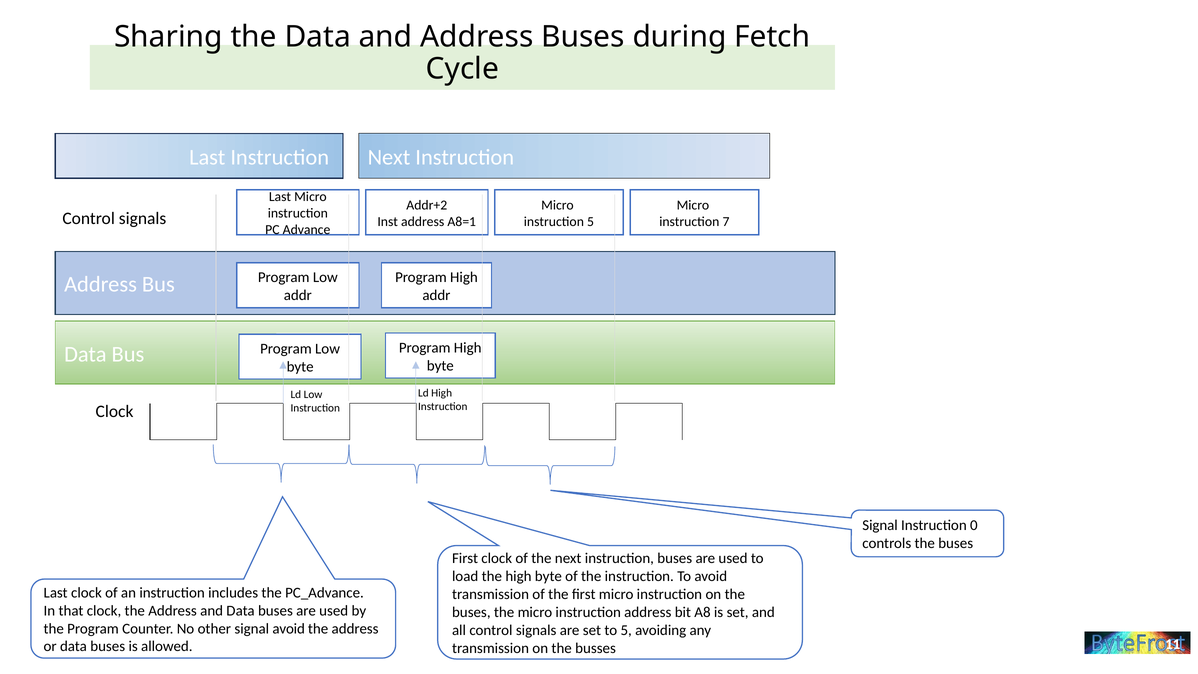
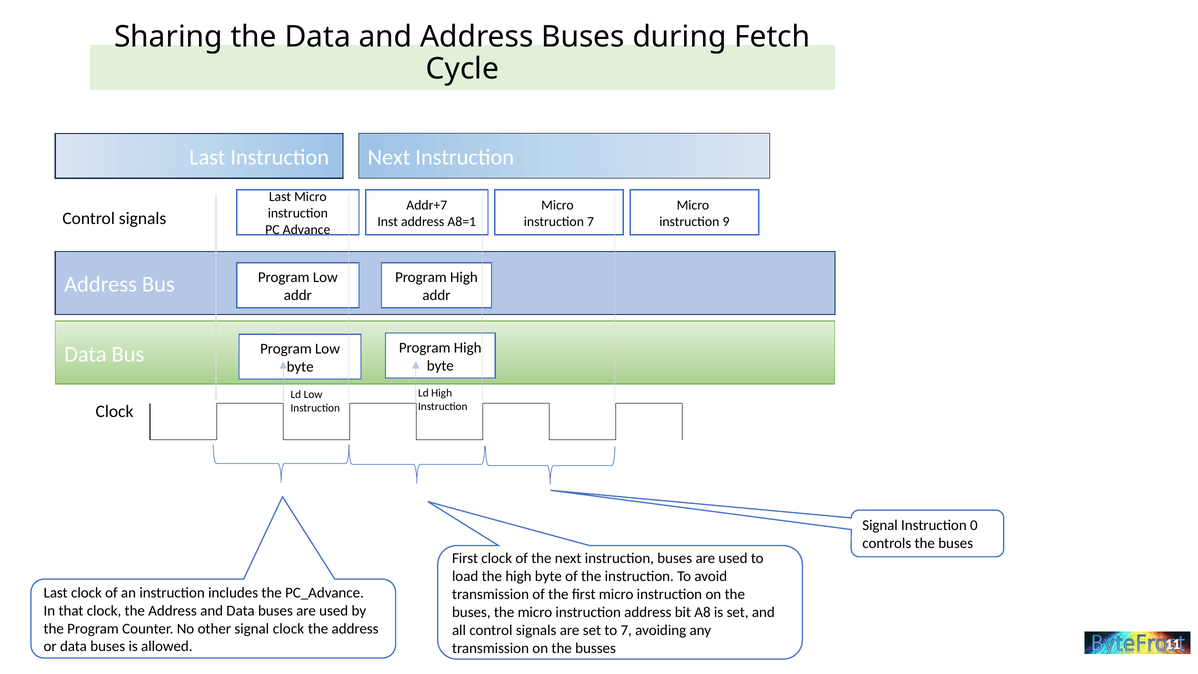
Addr+2: Addr+2 -> Addr+7
instruction 5: 5 -> 7
7: 7 -> 9
signal avoid: avoid -> clock
to 5: 5 -> 7
